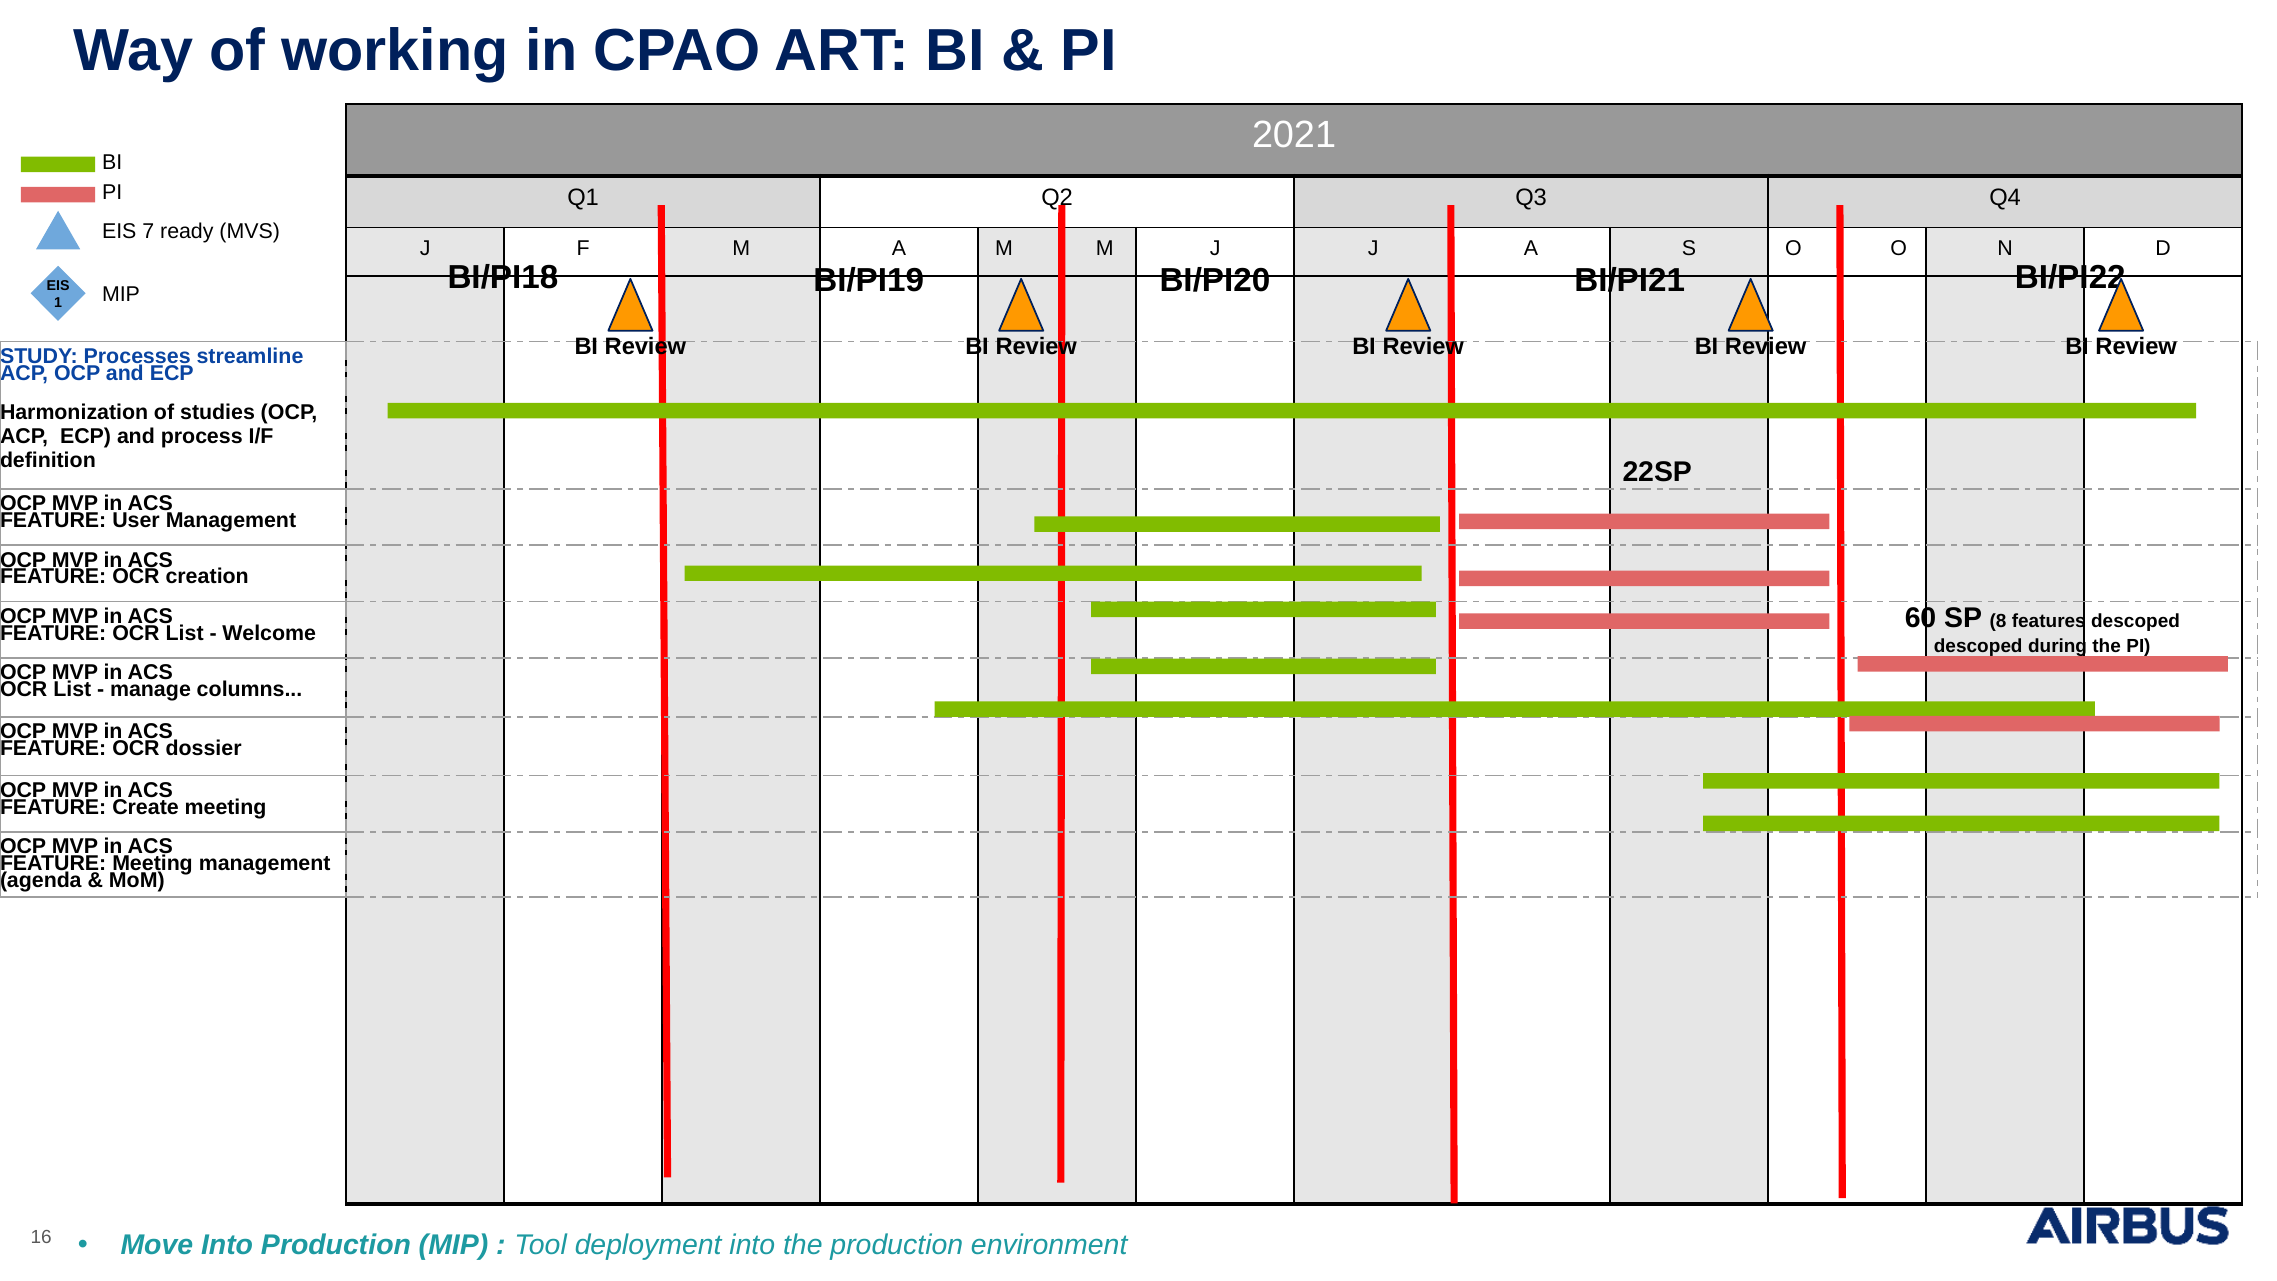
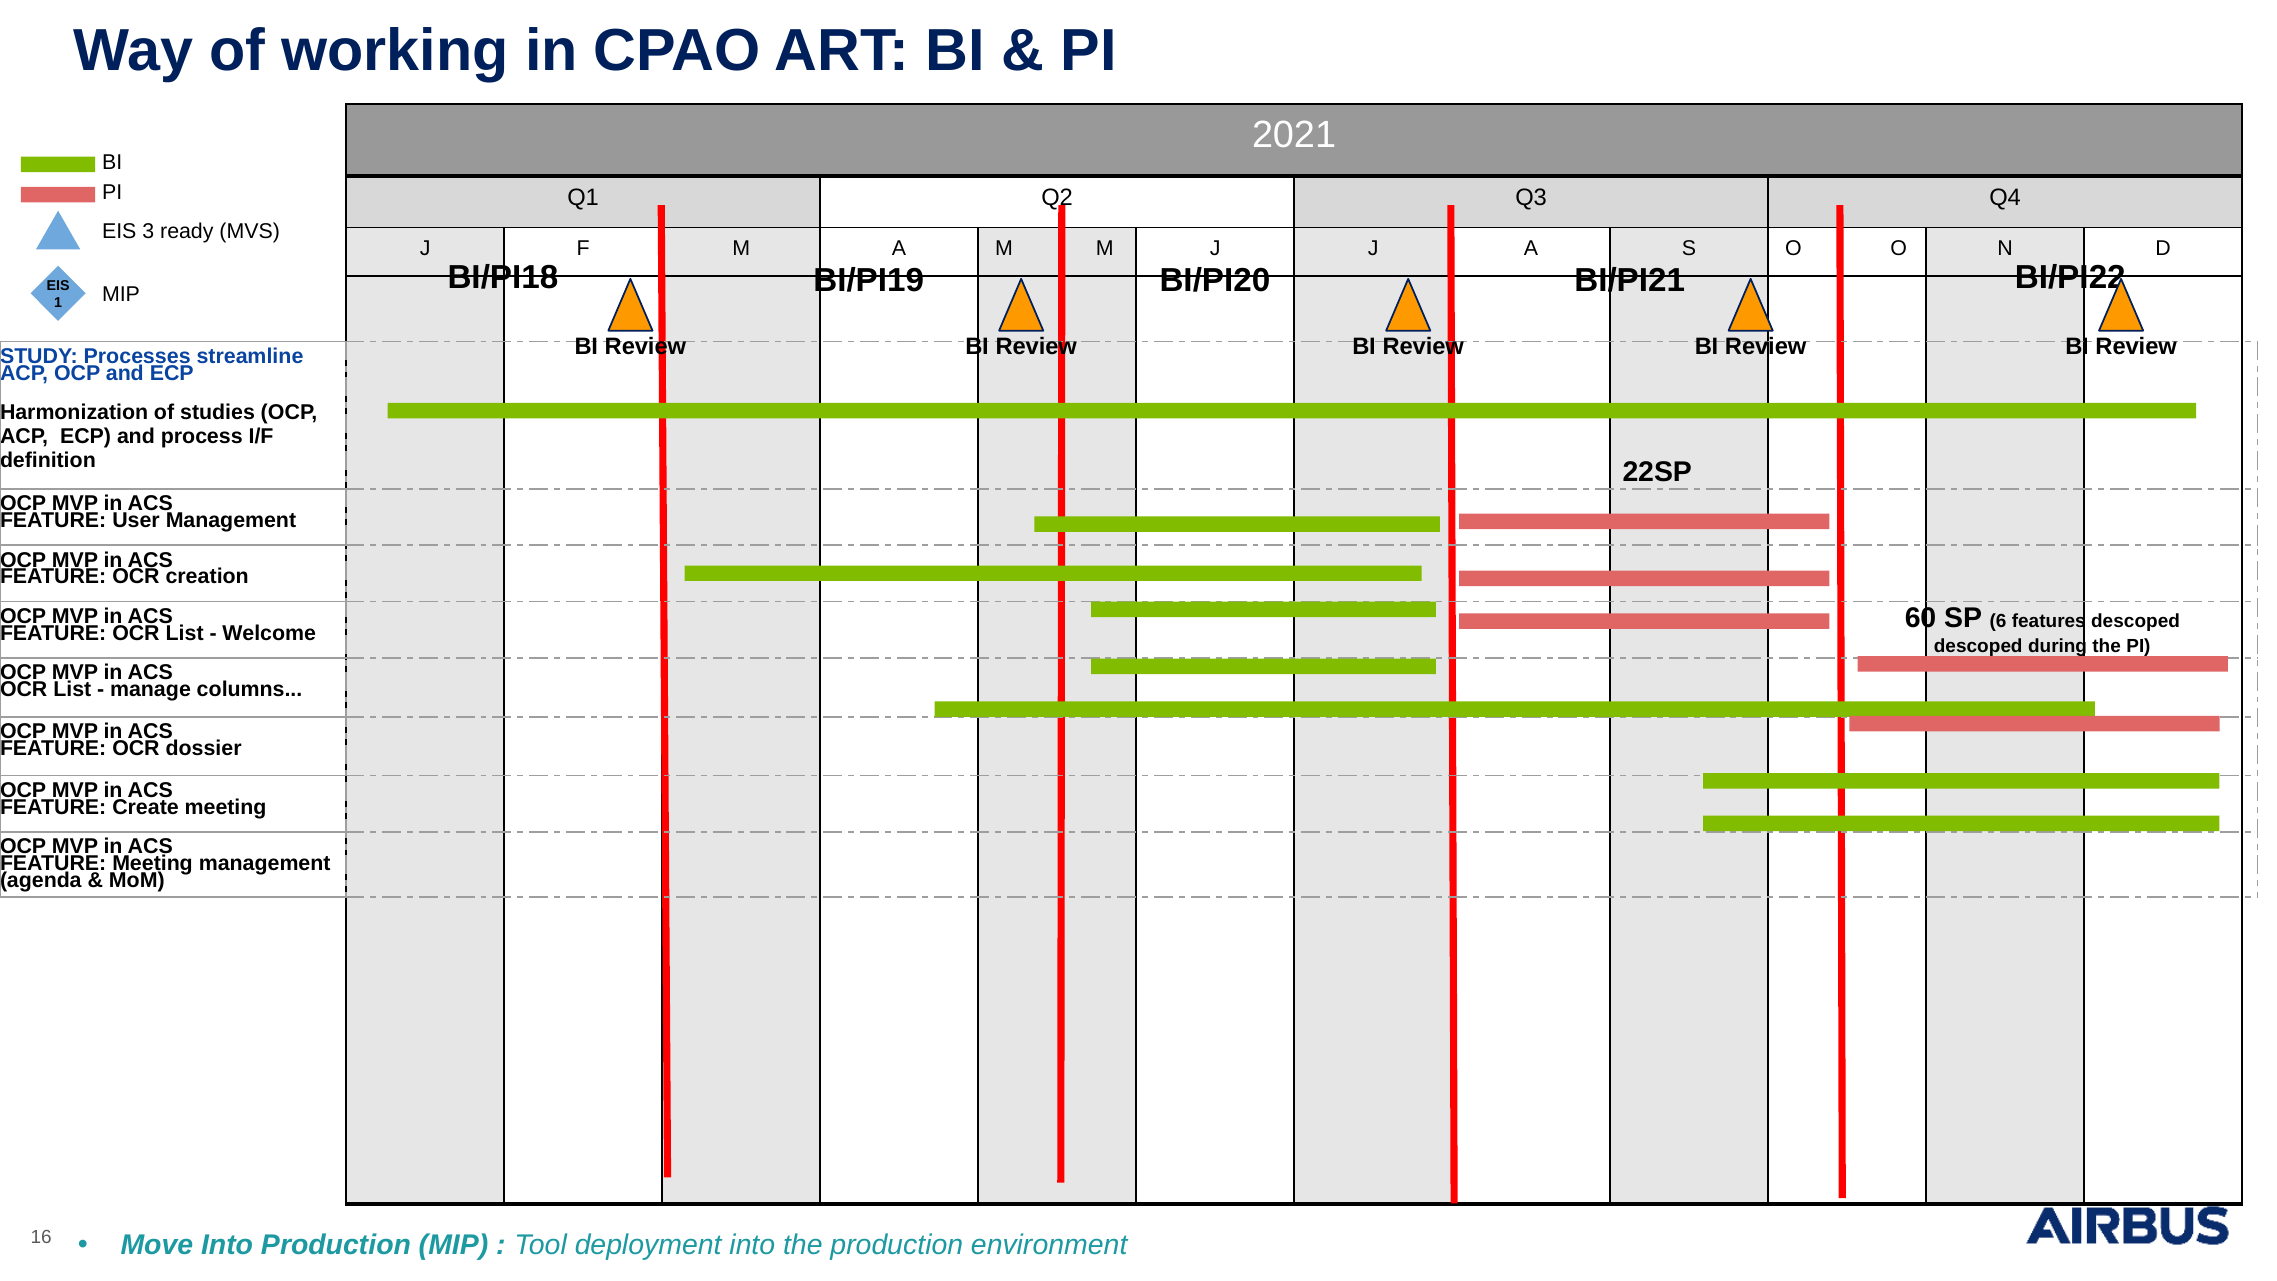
7: 7 -> 3
8: 8 -> 6
